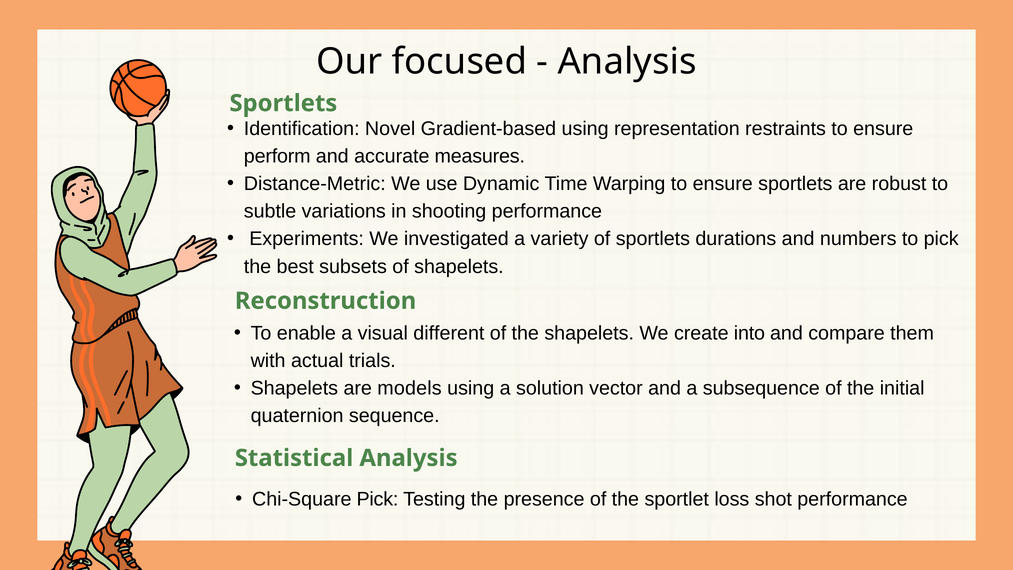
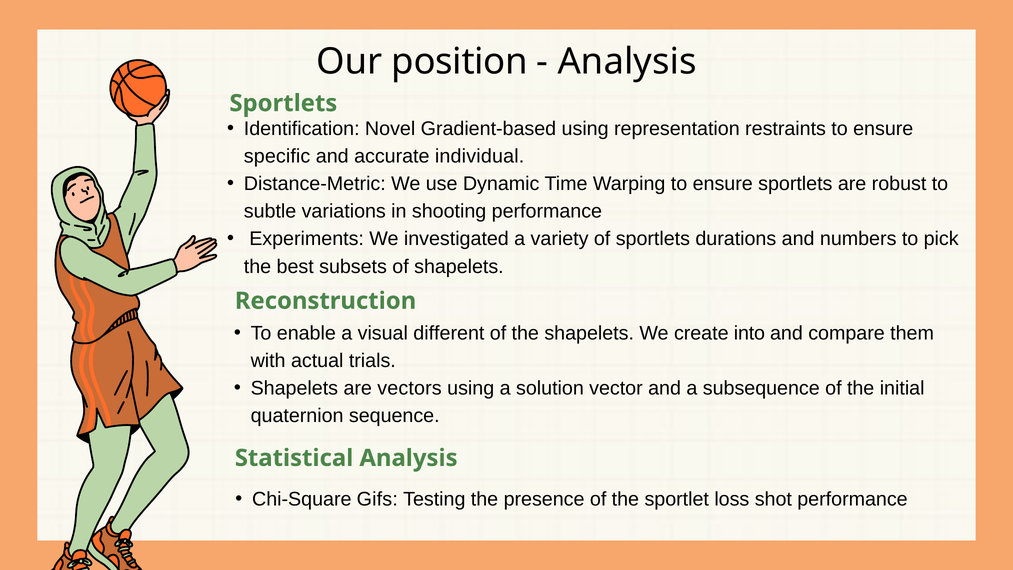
focused: focused -> position
perform: perform -> specific
measures: measures -> individual
models: models -> vectors
Chi-Square Pick: Pick -> Gifs
